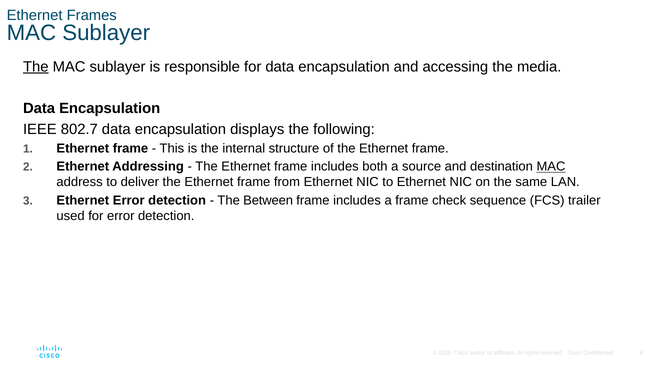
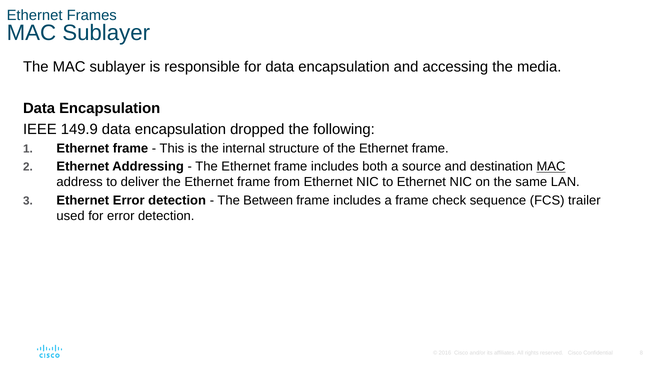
The at (36, 67) underline: present -> none
802.7: 802.7 -> 149.9
displays: displays -> dropped
